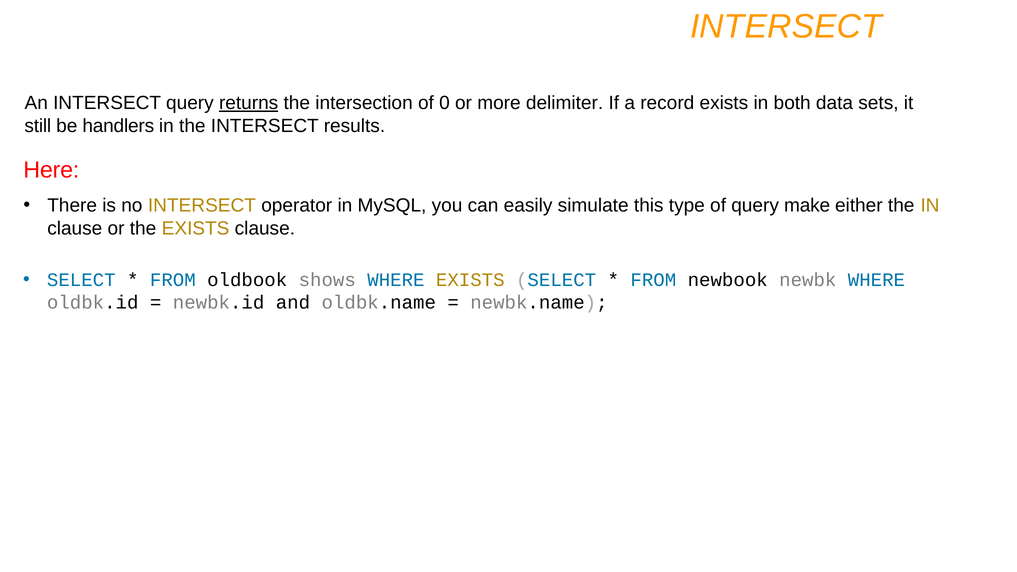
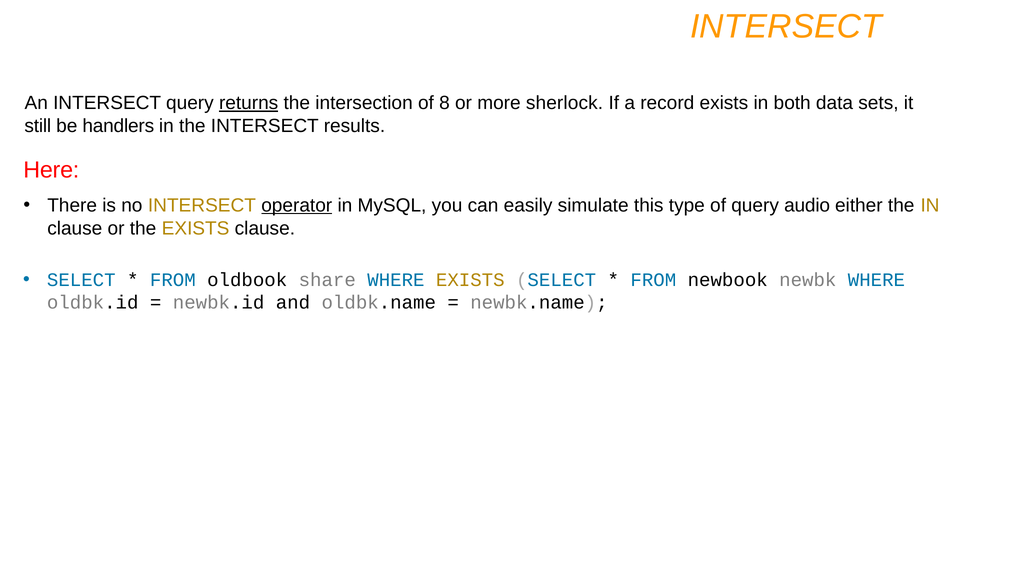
0: 0 -> 8
delimiter: delimiter -> sherlock
operator underline: none -> present
make: make -> audio
shows: shows -> share
